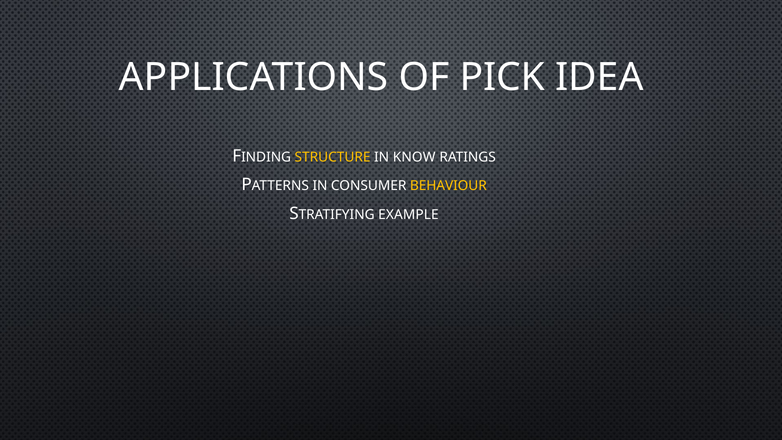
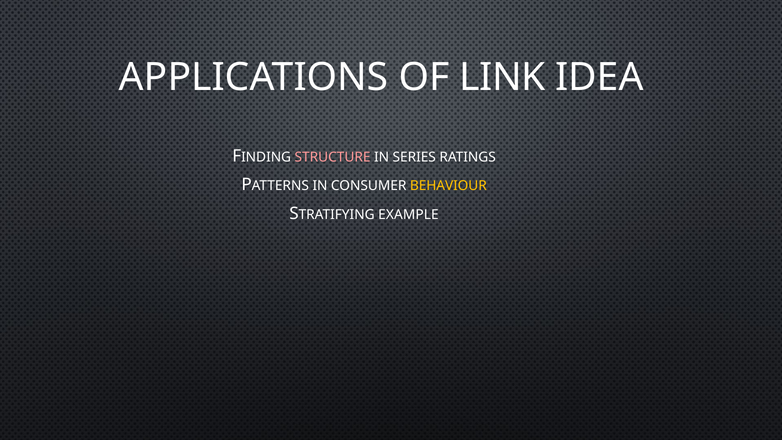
PICK: PICK -> LINK
STRUCTURE colour: yellow -> pink
KNOW: KNOW -> SERIES
